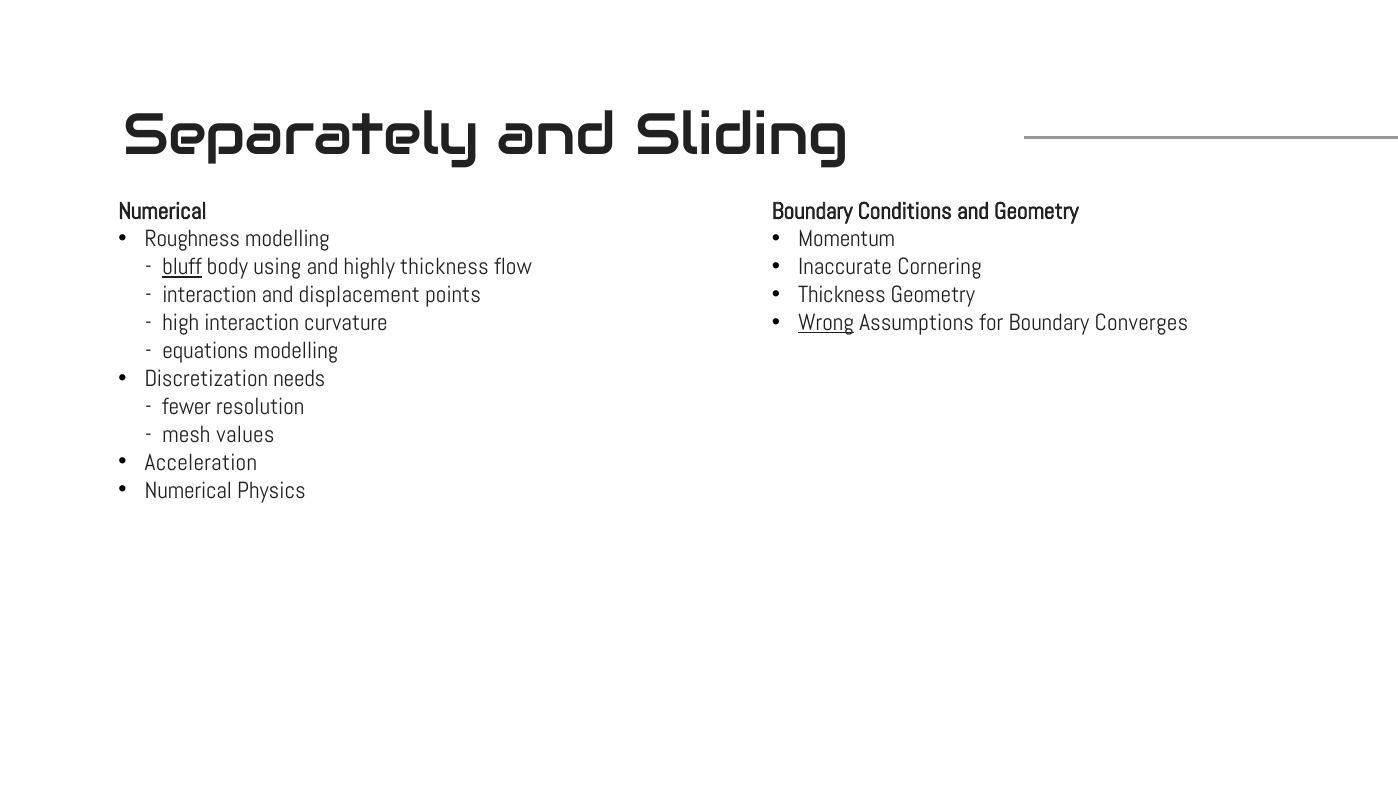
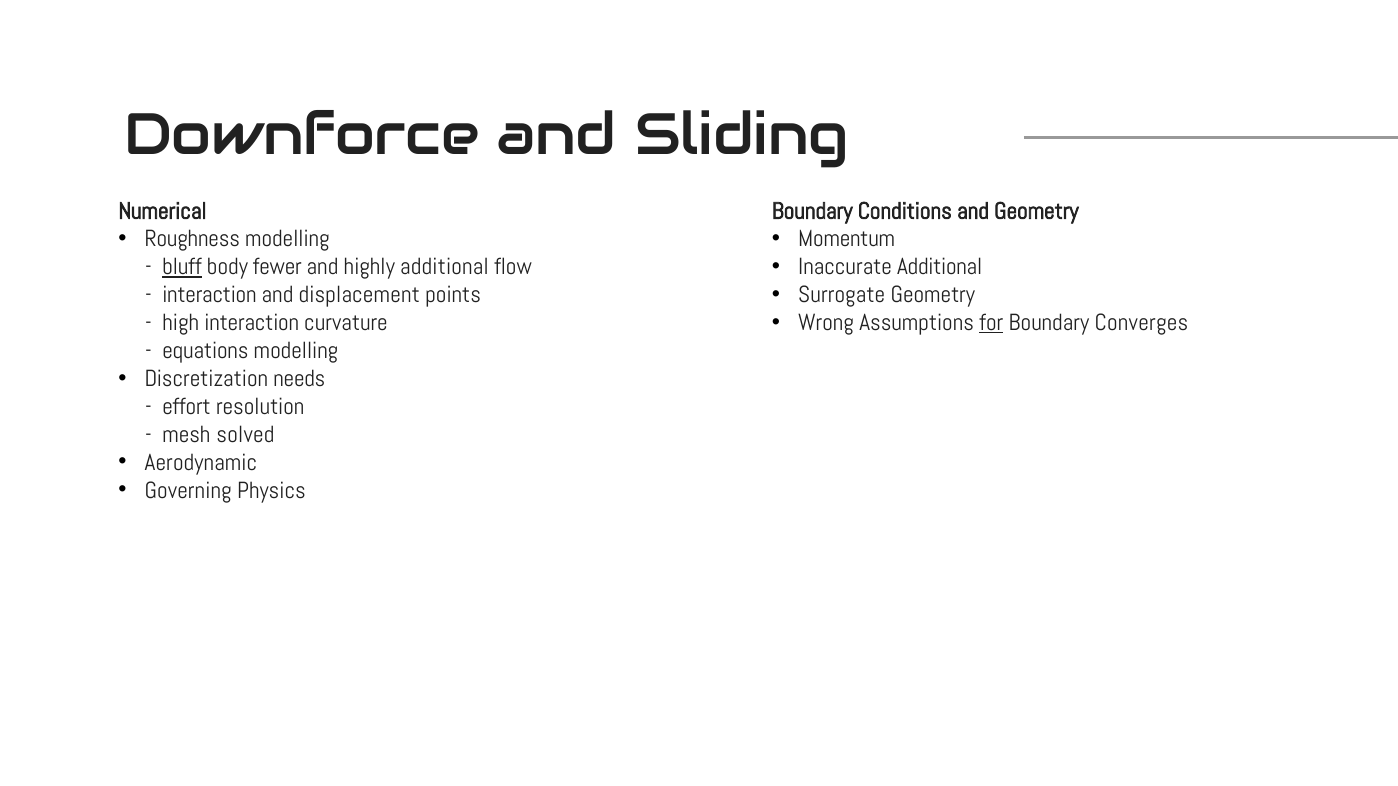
Separately: Separately -> Downforce
Inaccurate Cornering: Cornering -> Additional
using: using -> fewer
highly thickness: thickness -> additional
Thickness at (842, 295): Thickness -> Surrogate
Wrong underline: present -> none
for underline: none -> present
fewer: fewer -> effort
values: values -> solved
Acceleration: Acceleration -> Aerodynamic
Numerical at (188, 491): Numerical -> Governing
